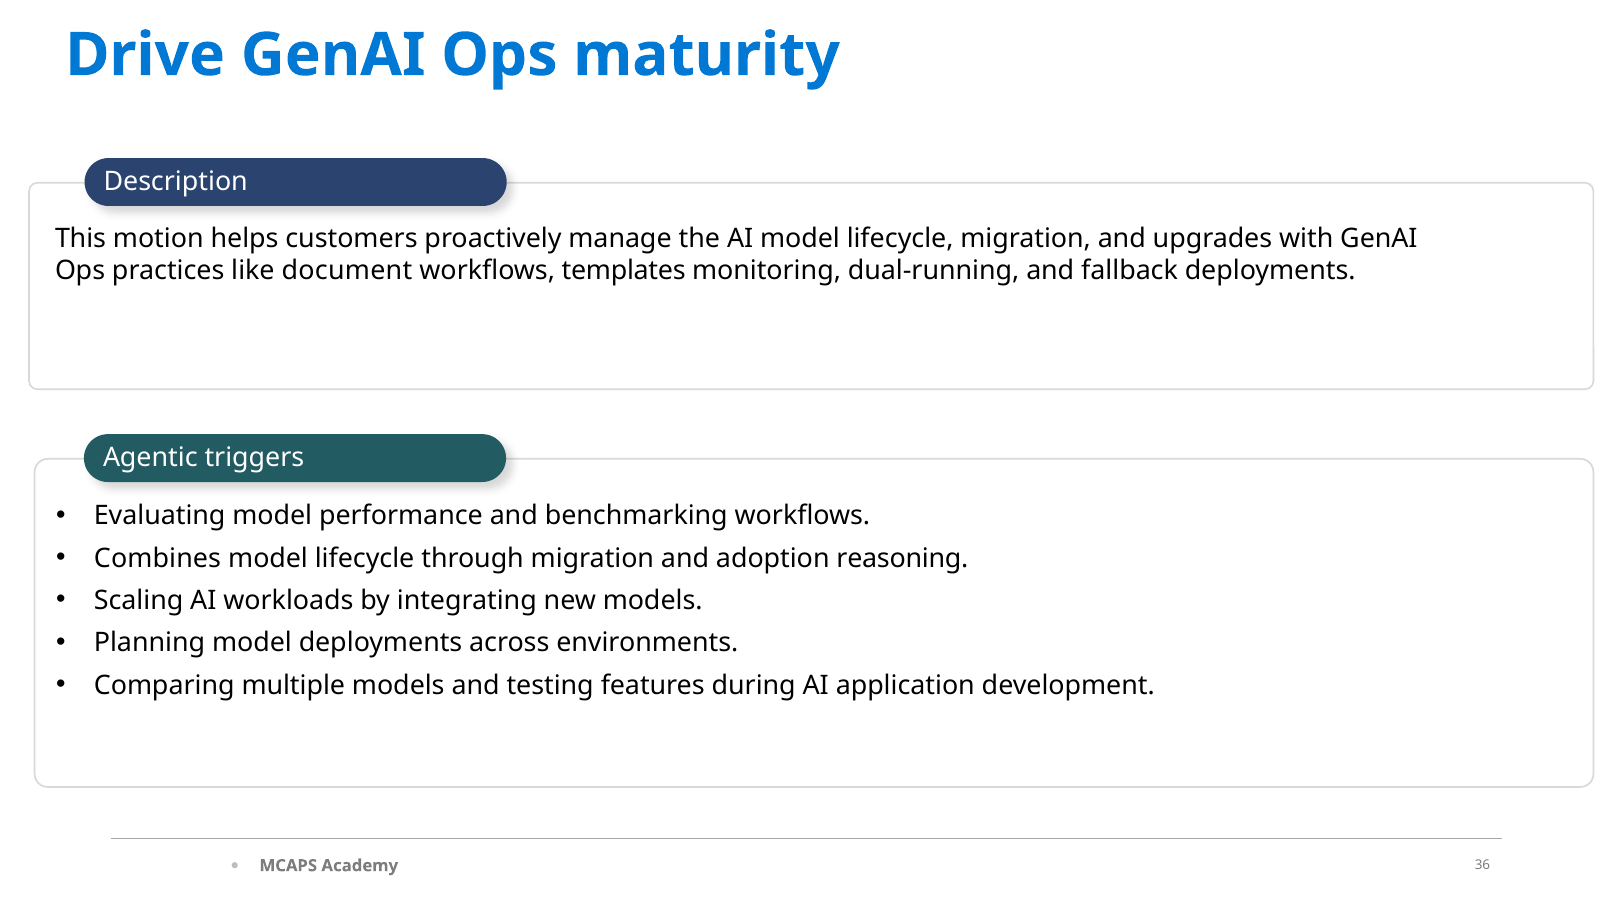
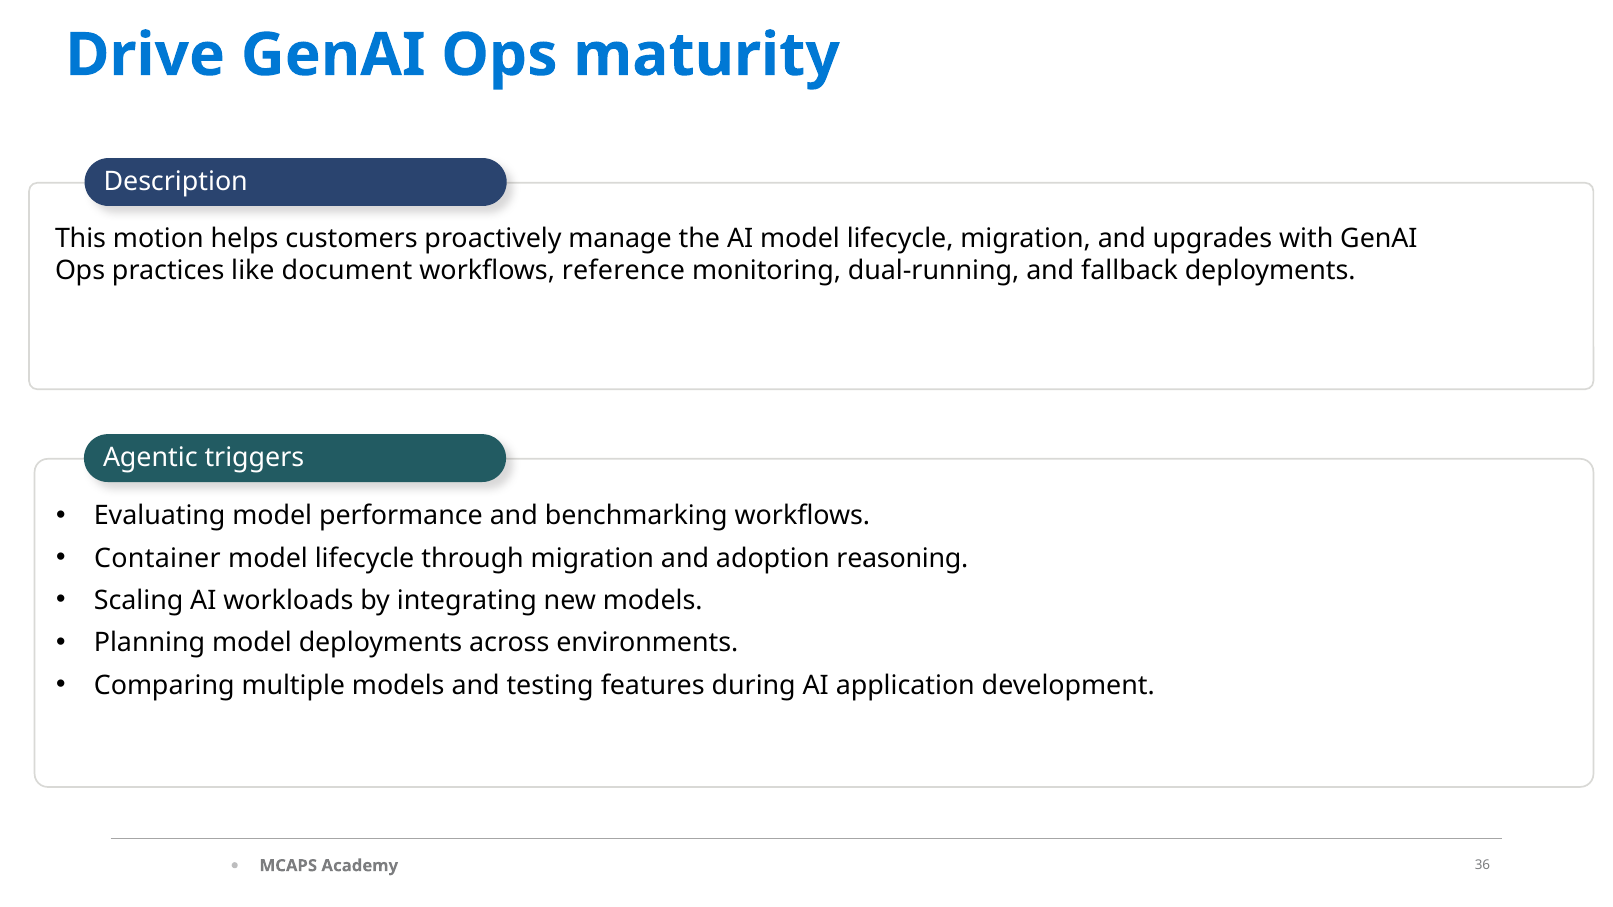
templates: templates -> reference
Combines: Combines -> Container
